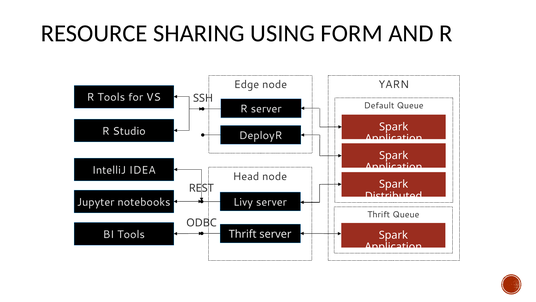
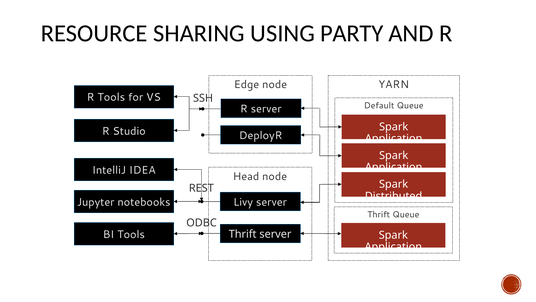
FORM: FORM -> PARTY
